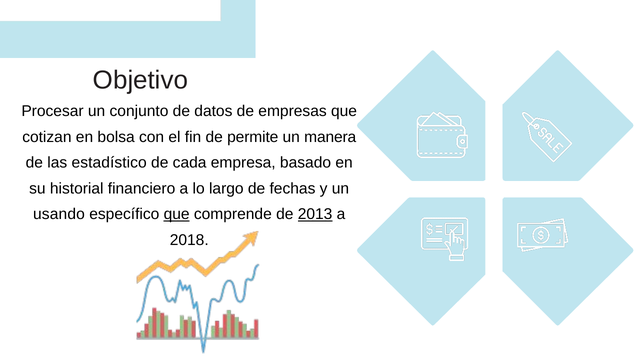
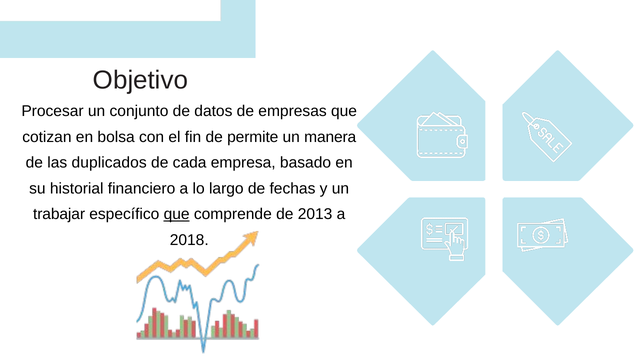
estadístico: estadístico -> duplicados
usando: usando -> trabajar
2013 underline: present -> none
